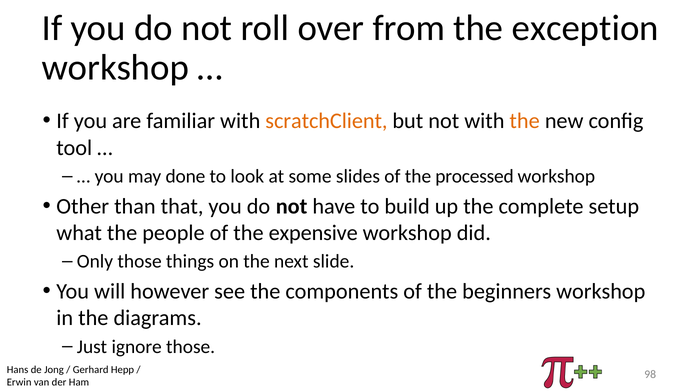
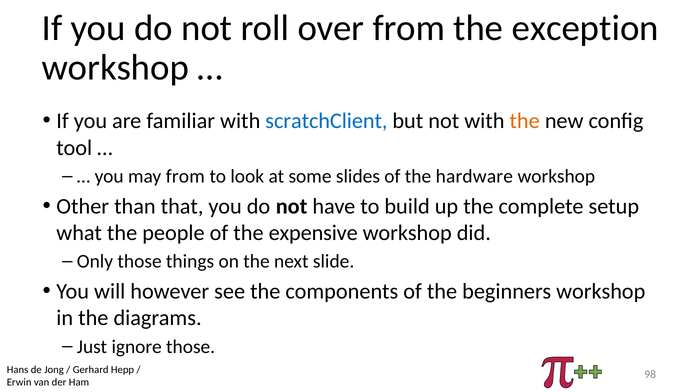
scratchClient colour: orange -> blue
may done: done -> from
processed: processed -> hardware
